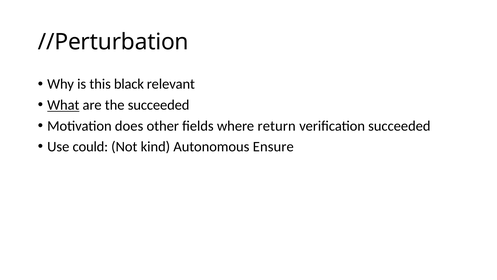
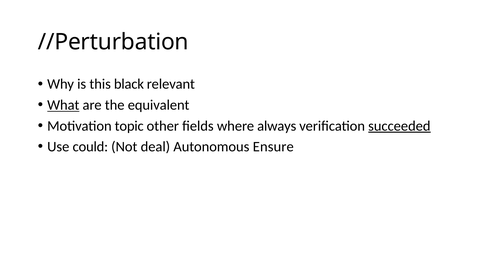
the succeeded: succeeded -> equivalent
does: does -> topic
return: return -> always
succeeded at (399, 126) underline: none -> present
kind: kind -> deal
